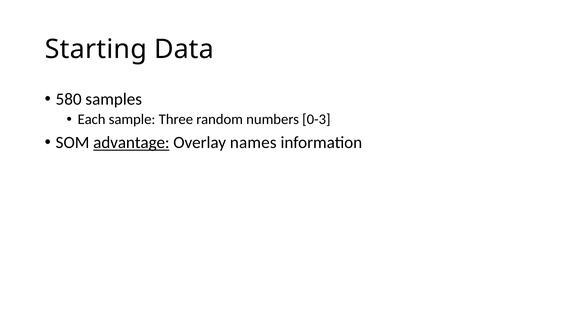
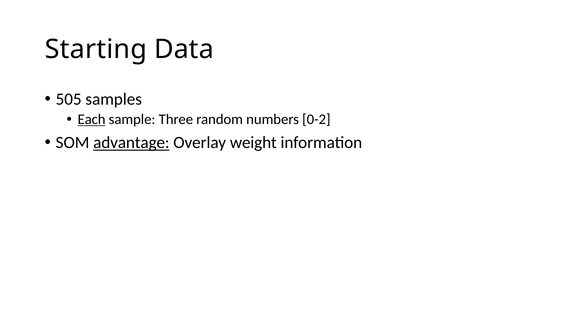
580: 580 -> 505
Each underline: none -> present
0-3: 0-3 -> 0-2
names: names -> weight
